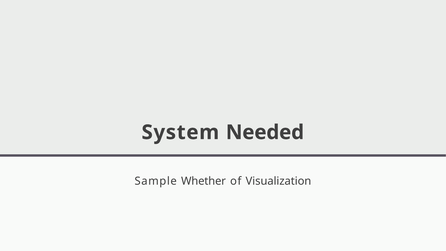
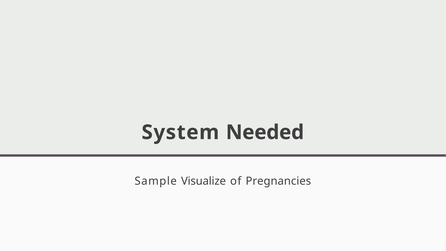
Whether: Whether -> Visualize
Visualization: Visualization -> Pregnancies
